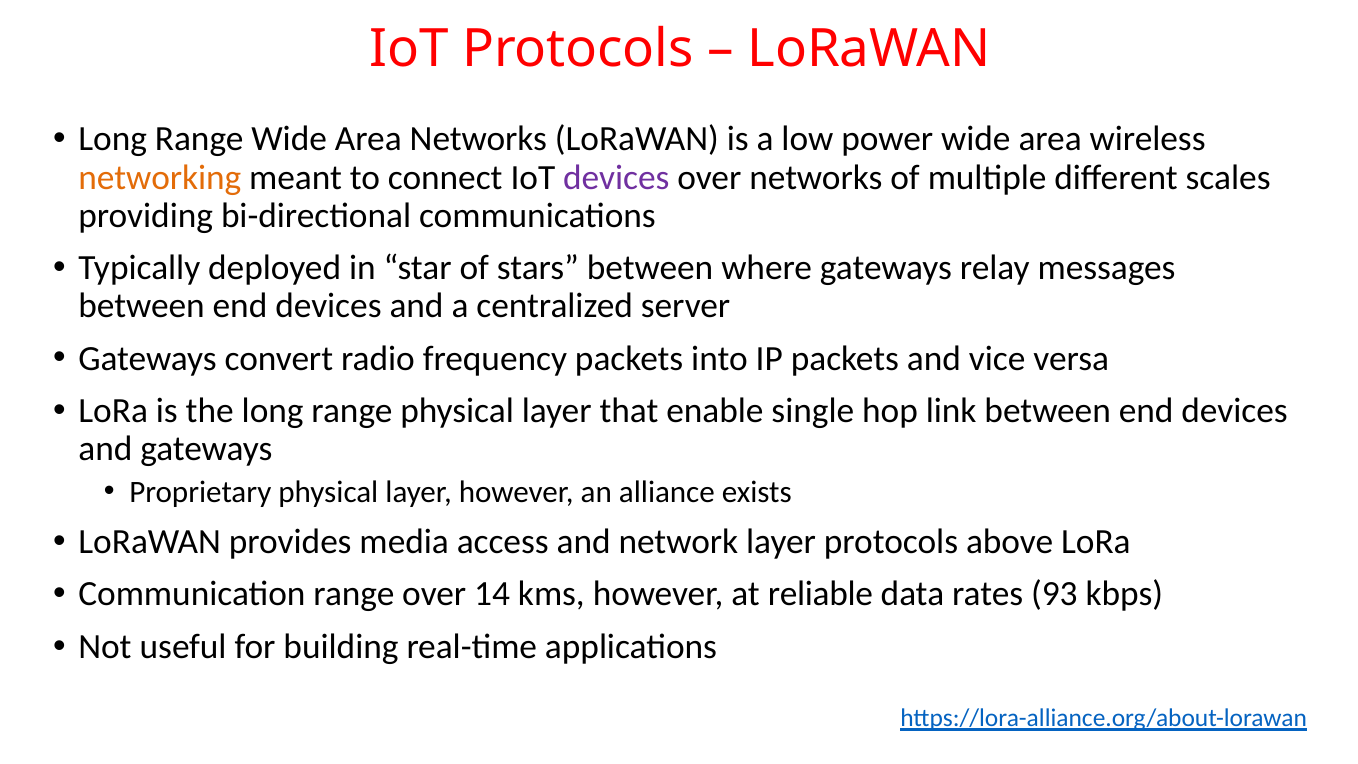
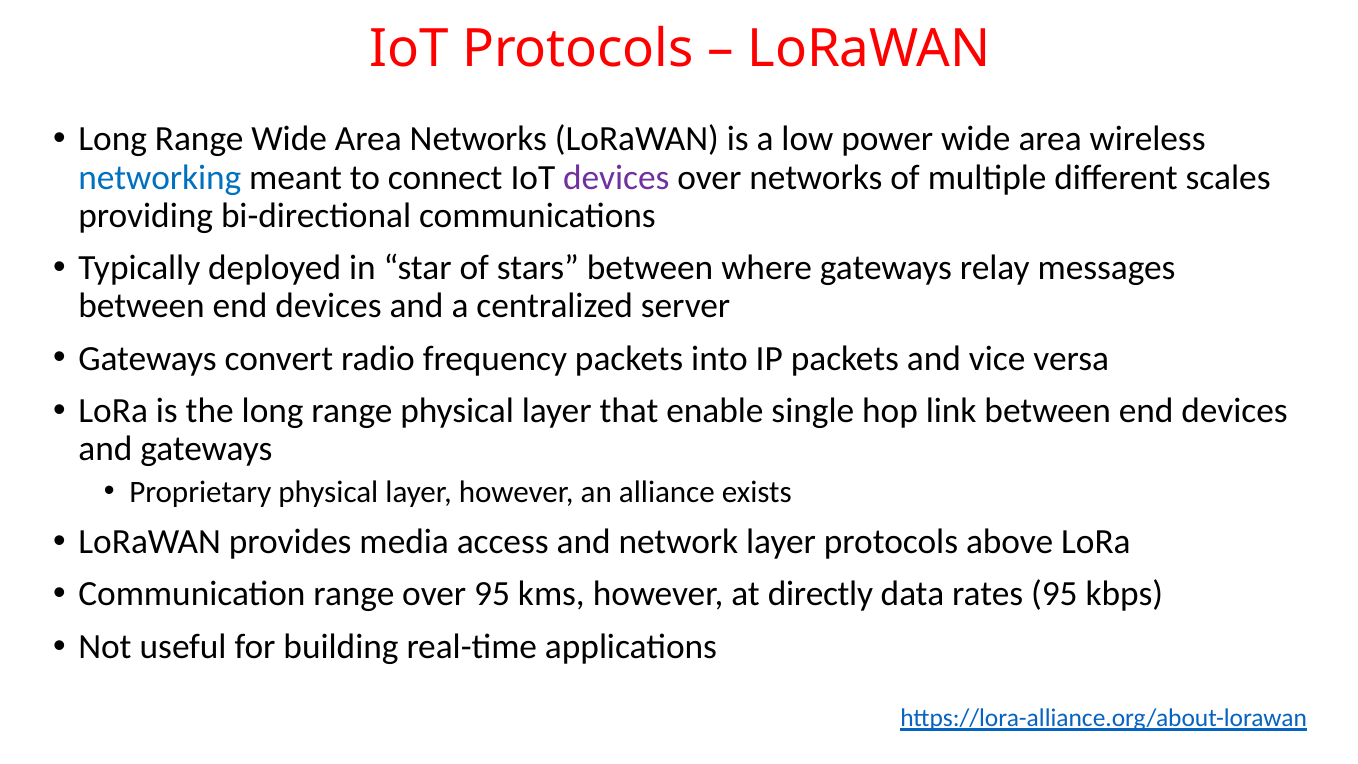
networking colour: orange -> blue
over 14: 14 -> 95
reliable: reliable -> directly
rates 93: 93 -> 95
